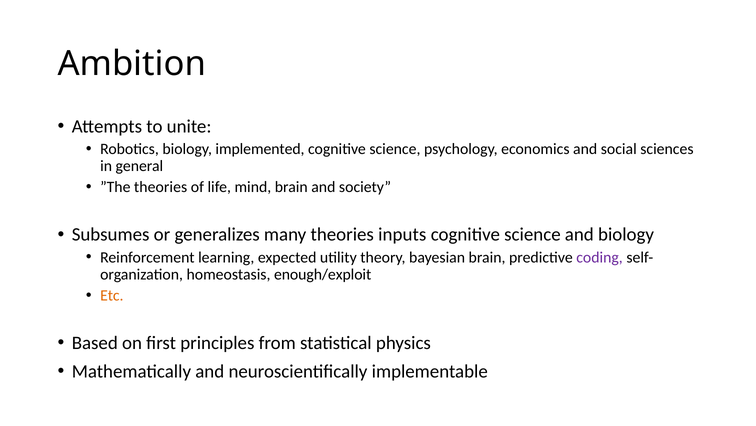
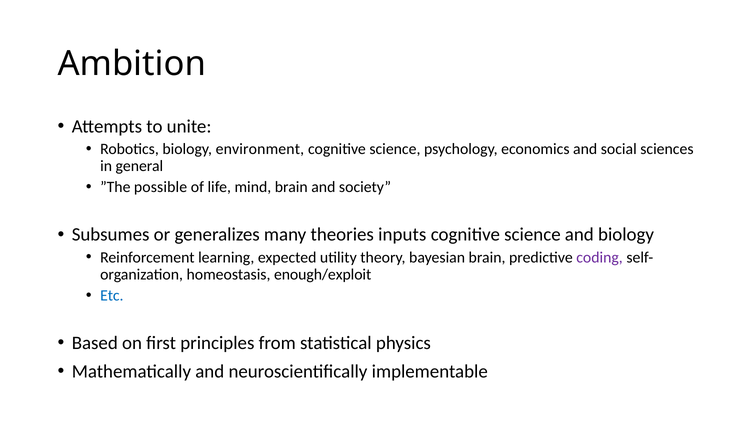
implemented: implemented -> environment
”The theories: theories -> possible
Etc colour: orange -> blue
